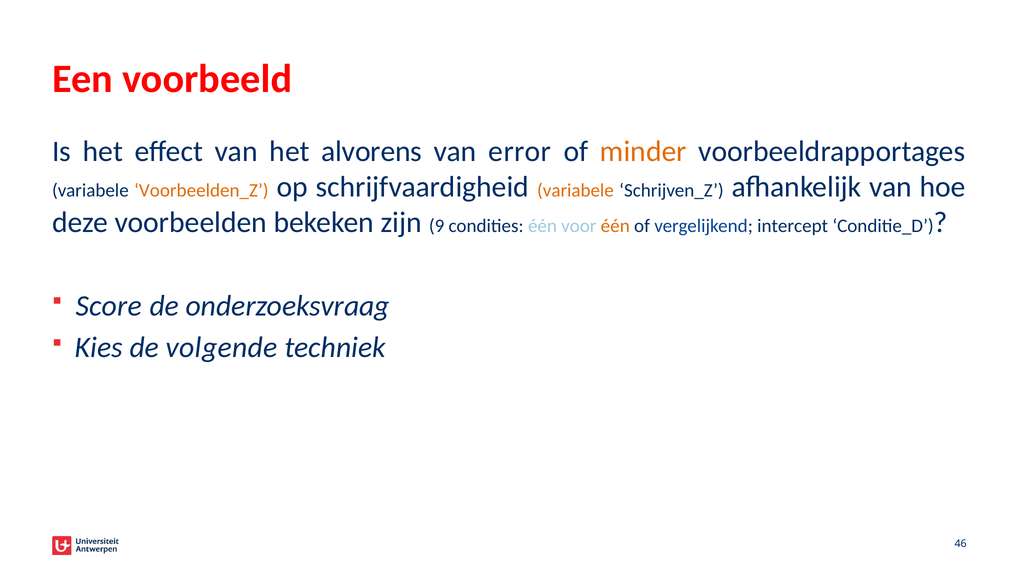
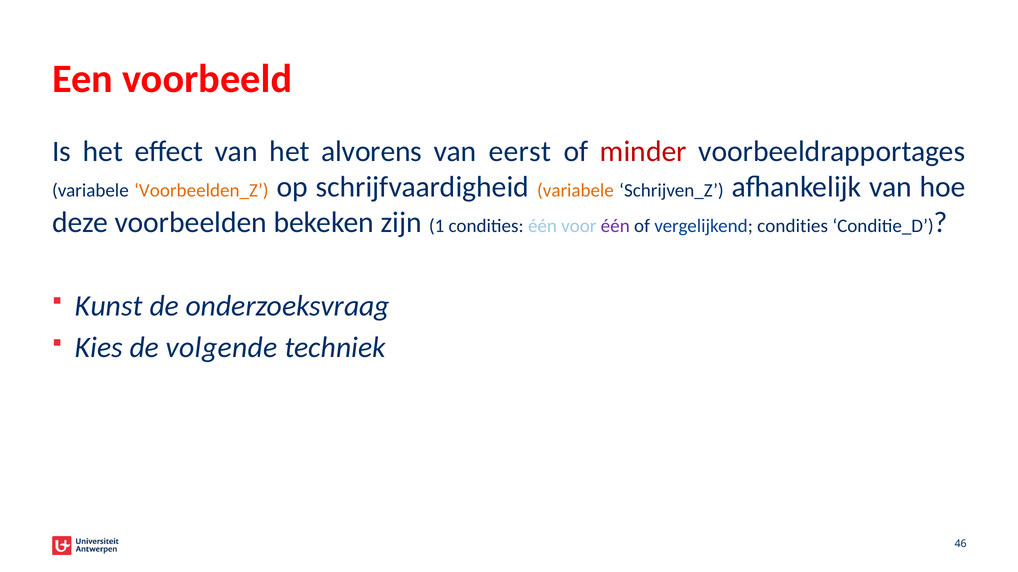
error: error -> eerst
minder colour: orange -> red
9: 9 -> 1
één at (615, 226) colour: orange -> purple
vergelijkend intercept: intercept -> condities
Score: Score -> Kunst
